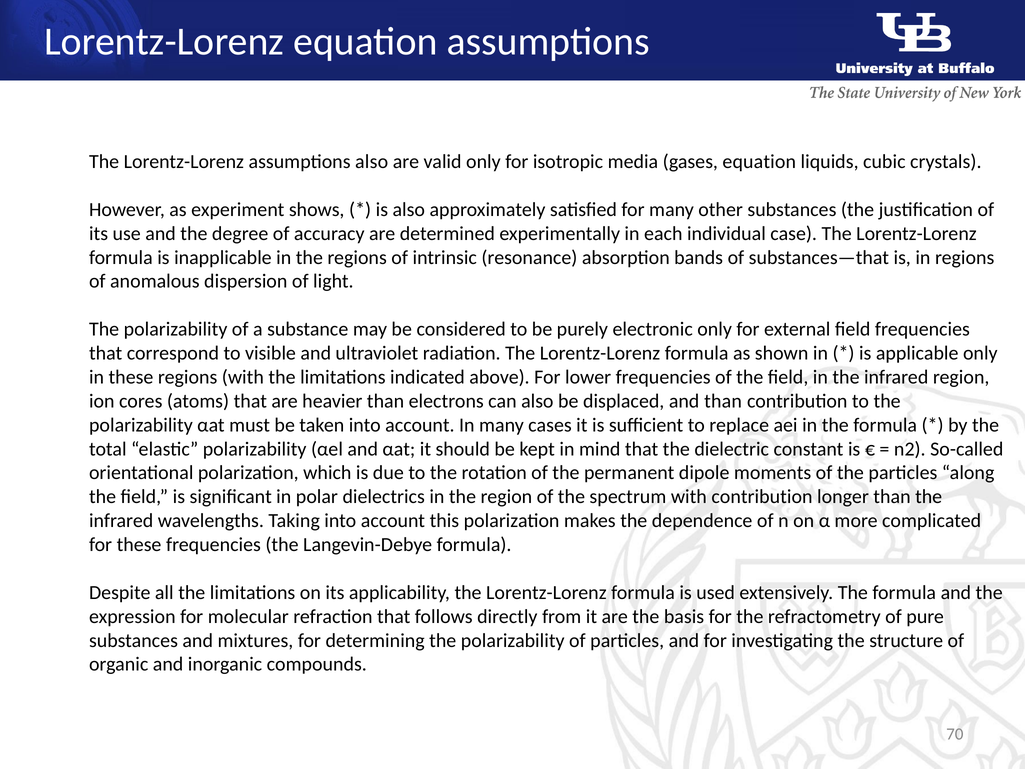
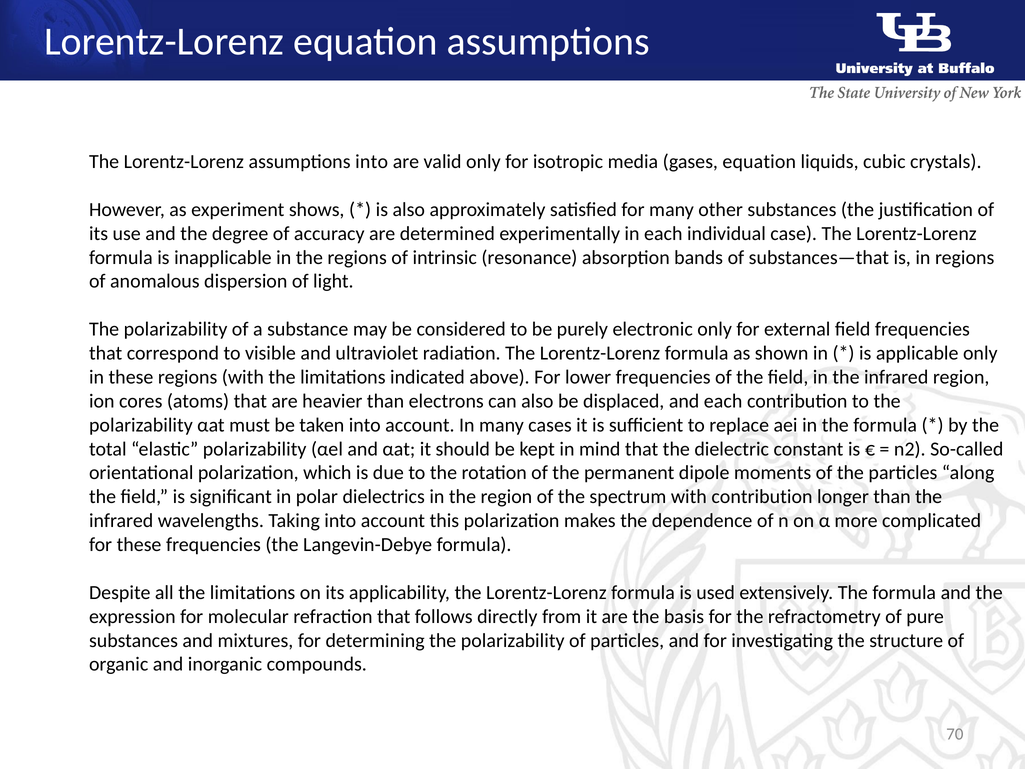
assumptions also: also -> into
and than: than -> each
